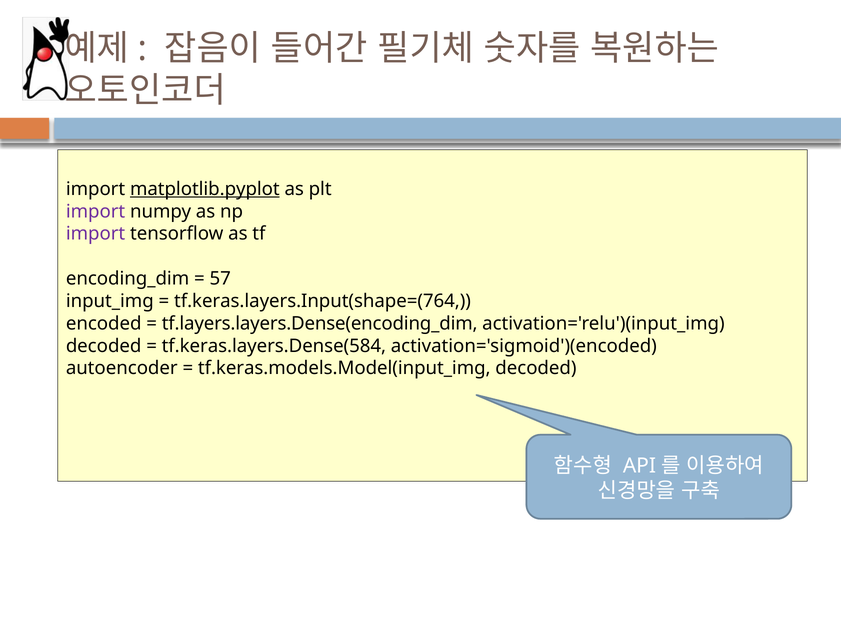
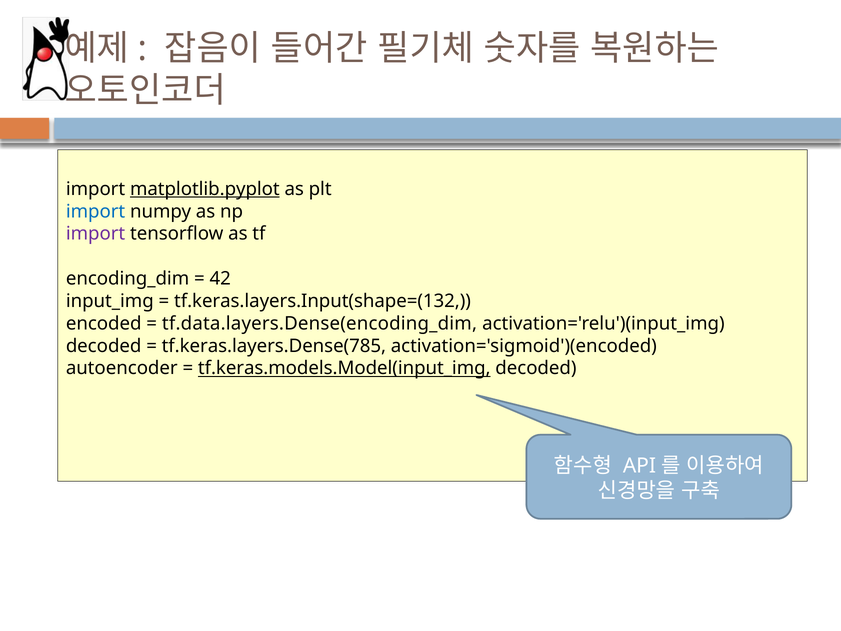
import at (96, 211) colour: purple -> blue
57: 57 -> 42
tf.keras.layers.Input(shape=(764: tf.keras.layers.Input(shape=(764 -> tf.keras.layers.Input(shape=(132
tf.layers.layers.Dense(encoding_dim: tf.layers.layers.Dense(encoding_dim -> tf.data.layers.Dense(encoding_dim
tf.keras.layers.Dense(584: tf.keras.layers.Dense(584 -> tf.keras.layers.Dense(785
tf.keras.models.Model(input_img underline: none -> present
